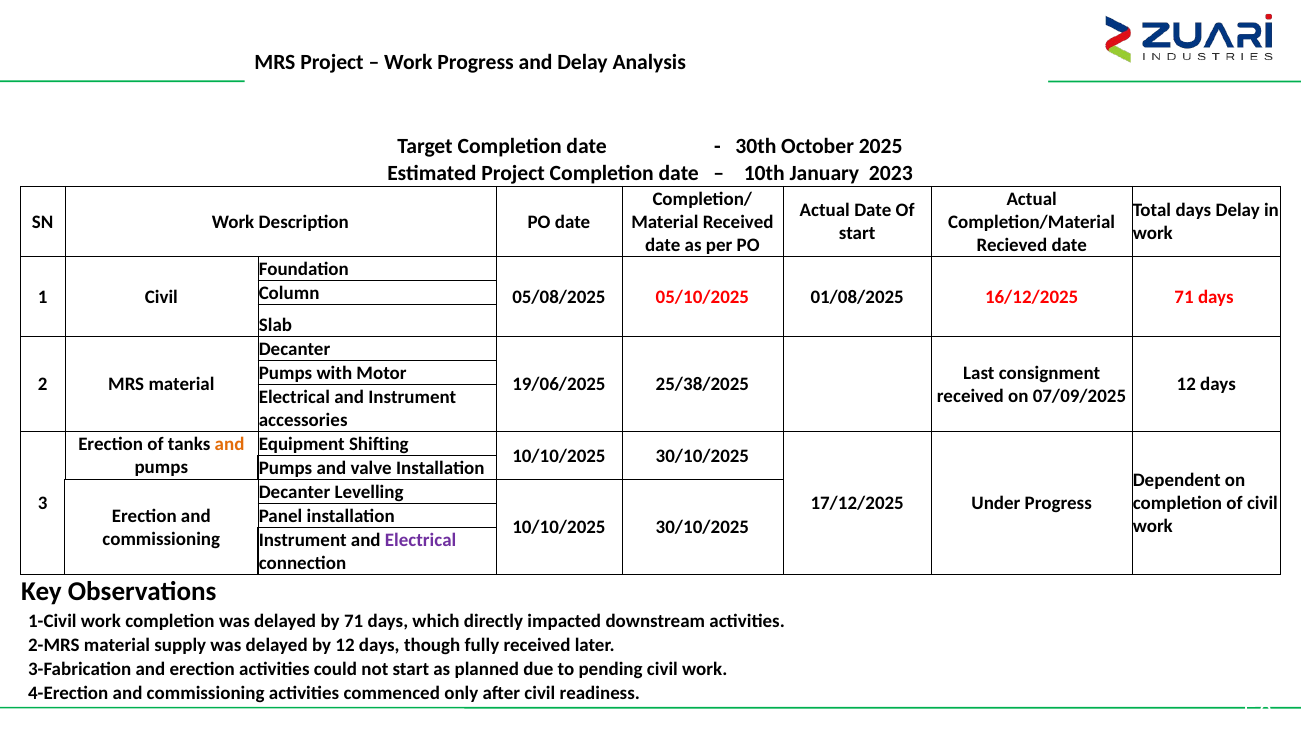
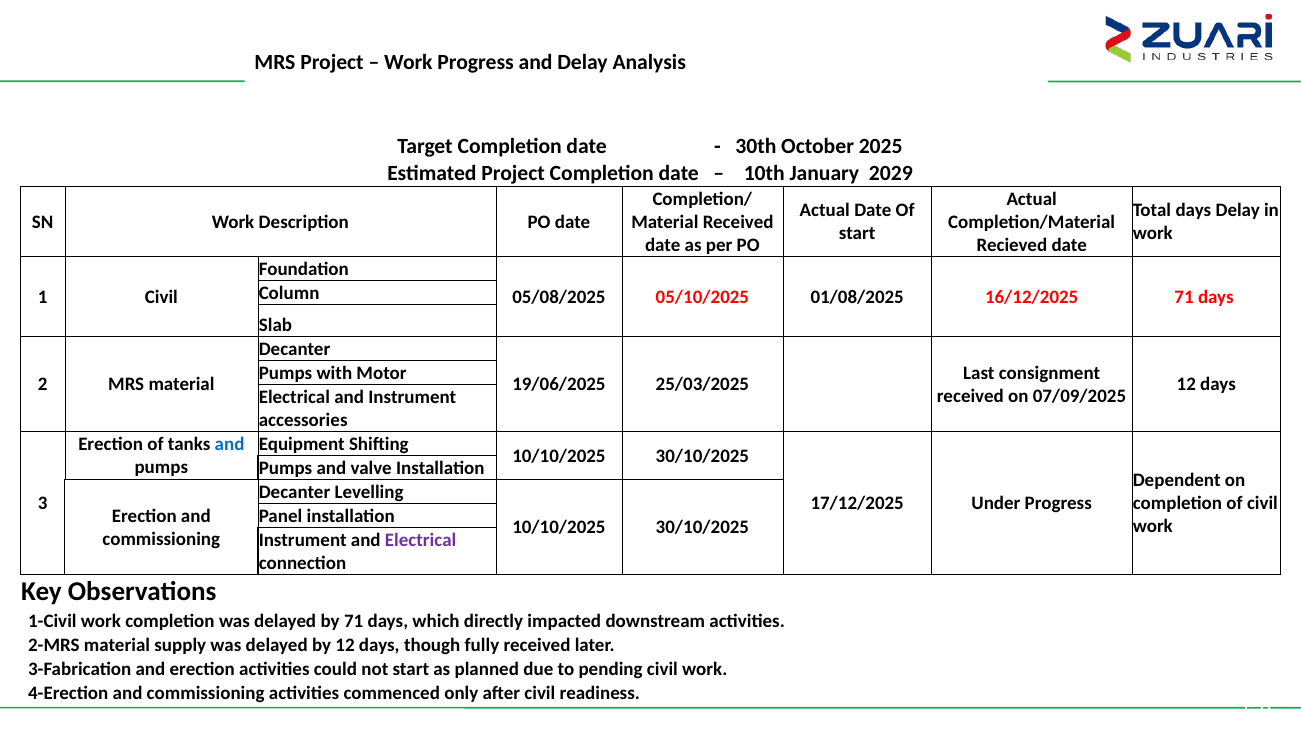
2023: 2023 -> 2029
25/38/2025: 25/38/2025 -> 25/03/2025
and at (230, 444) colour: orange -> blue
